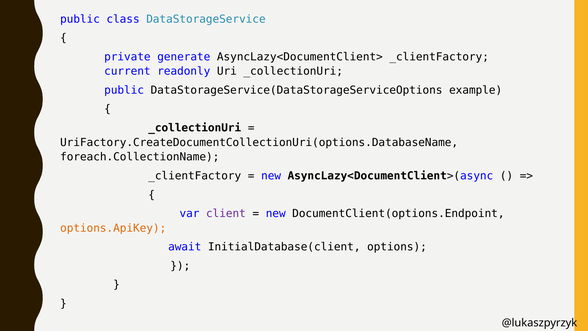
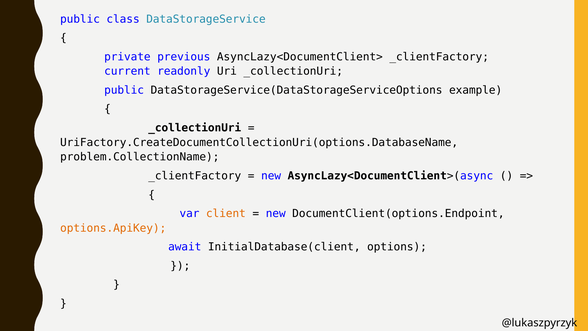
generate: generate -> previous
foreach.CollectionName: foreach.CollectionName -> problem.CollectionName
client colour: purple -> orange
